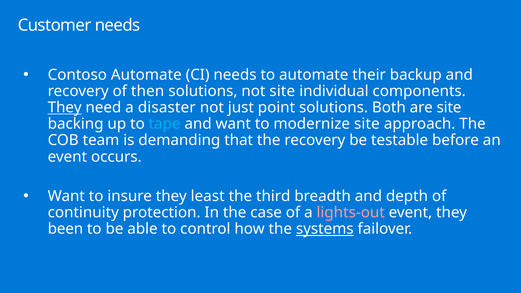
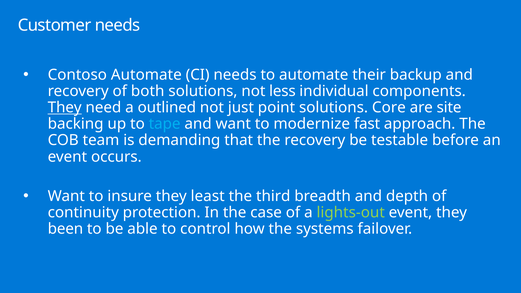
then: then -> both
not site: site -> less
disaster: disaster -> outlined
Both: Both -> Core
modernize site: site -> fast
lights-out colour: pink -> light green
systems underline: present -> none
